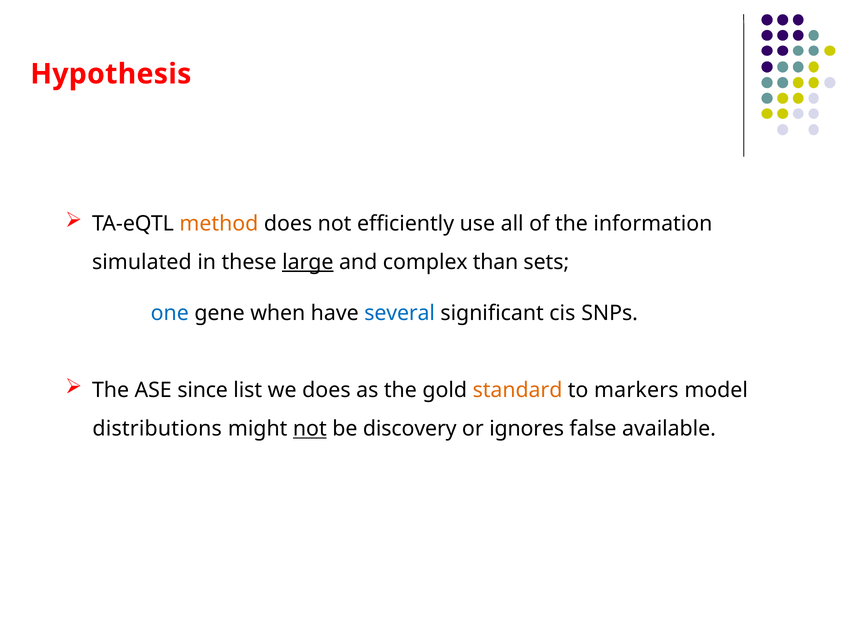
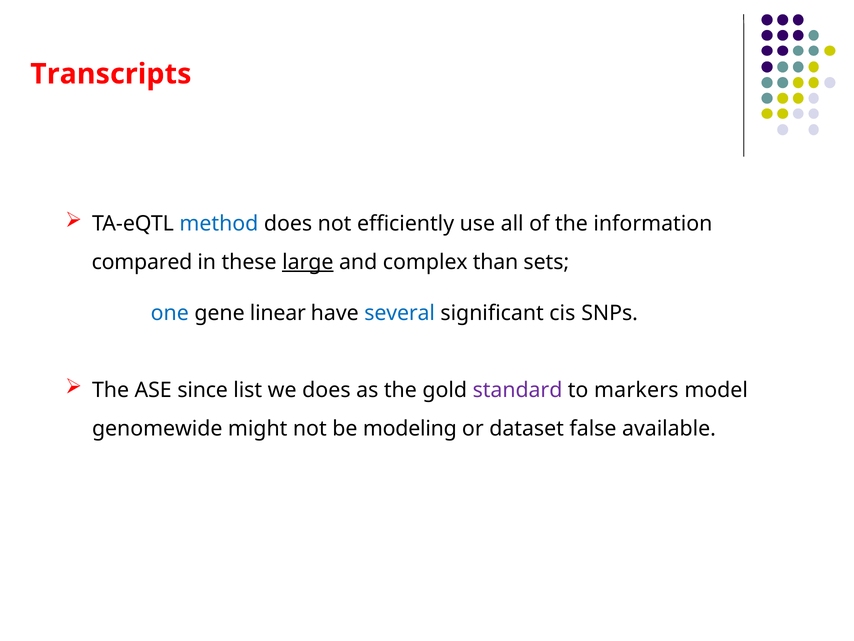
Hypothesis: Hypothesis -> Transcripts
method colour: orange -> blue
simulated: simulated -> compared
when: when -> linear
standard colour: orange -> purple
distributions: distributions -> genomewide
not at (310, 428) underline: present -> none
discovery: discovery -> modeling
ignores: ignores -> dataset
